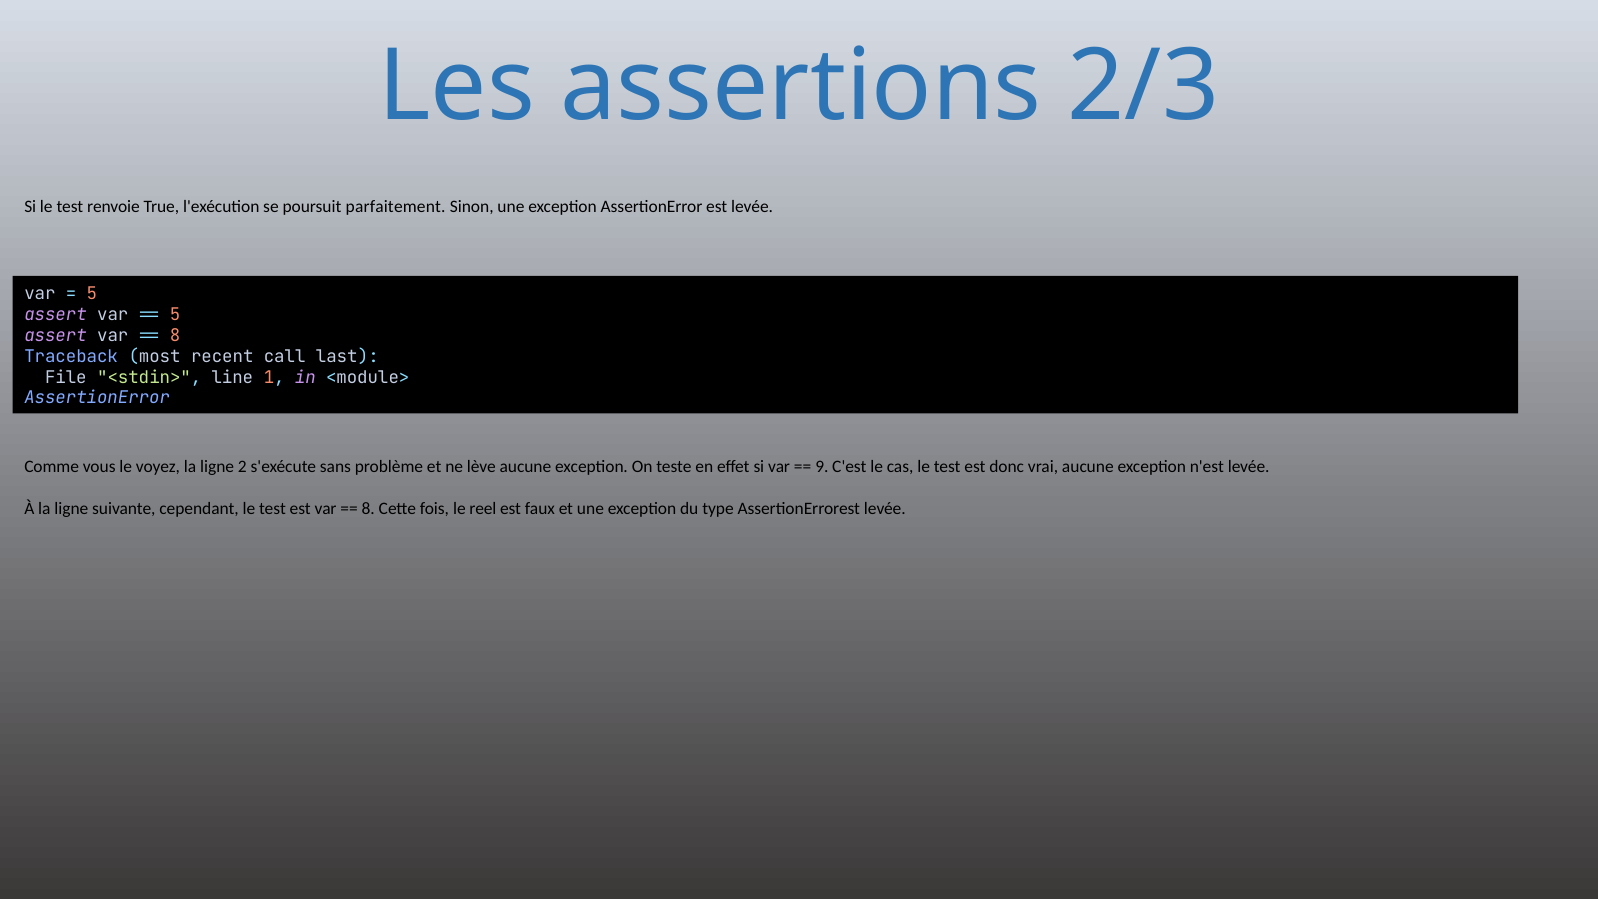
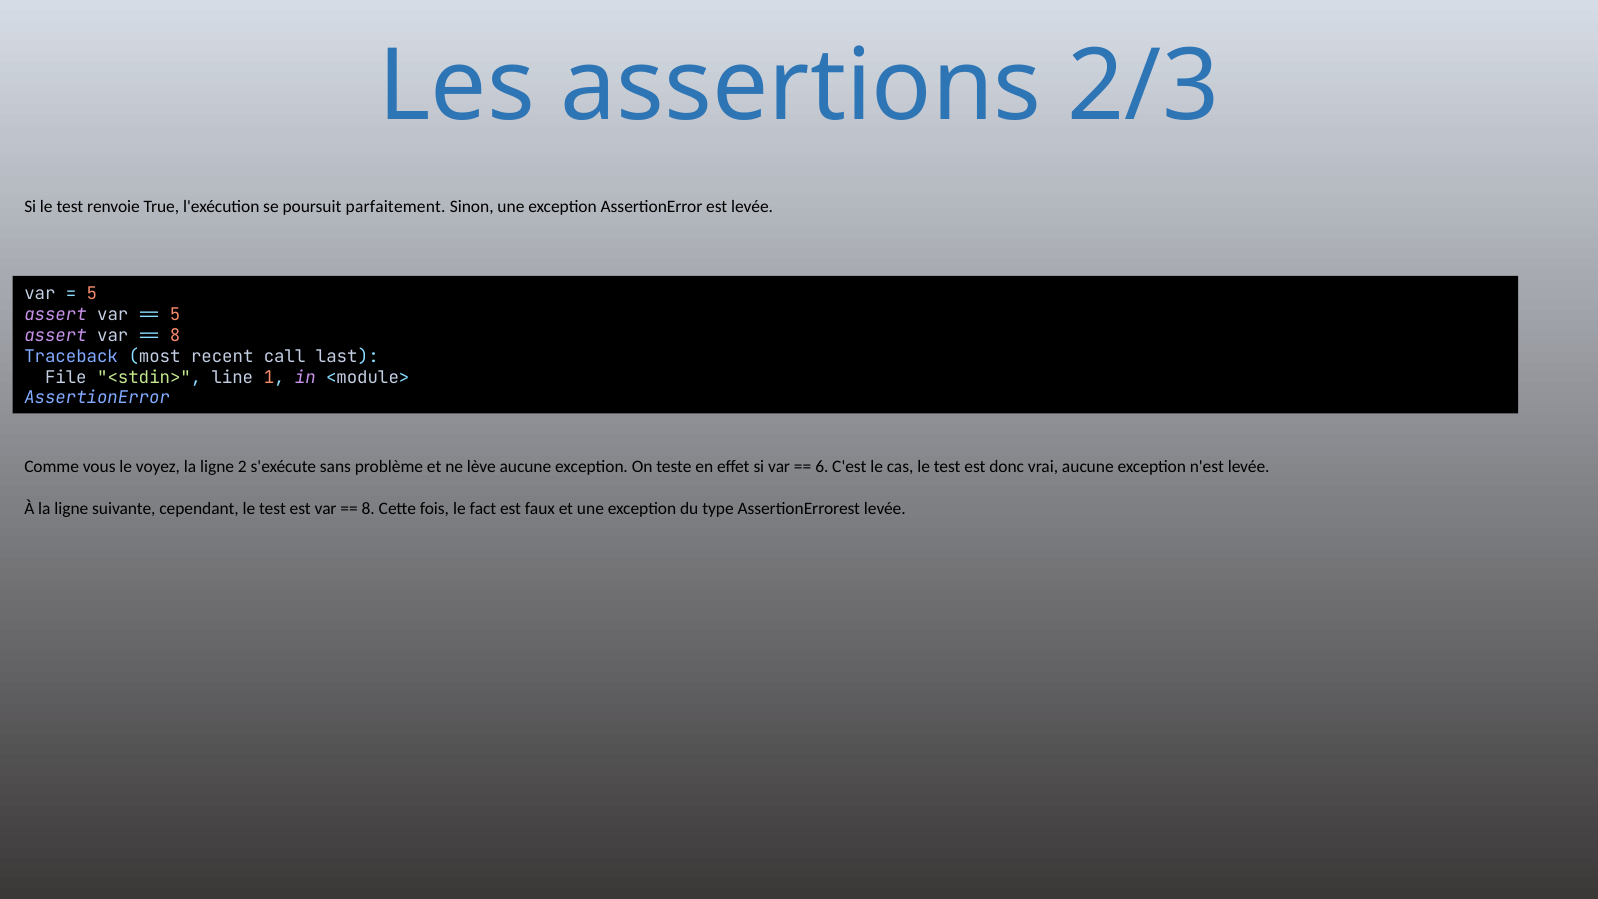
9: 9 -> 6
reel: reel -> fact
